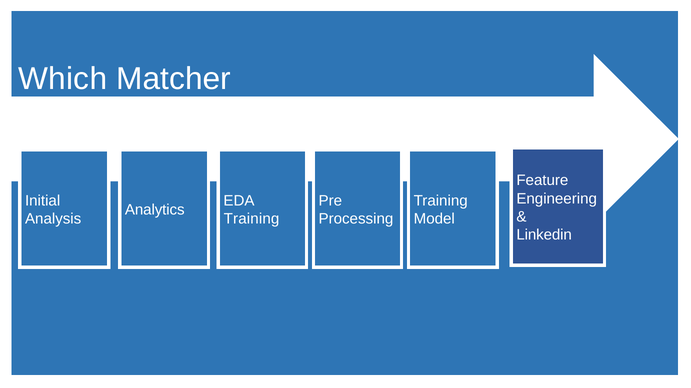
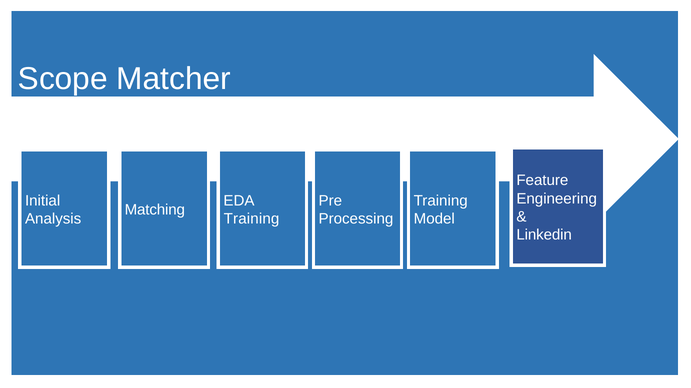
Which: Which -> Scope
Analytics: Analytics -> Matching
